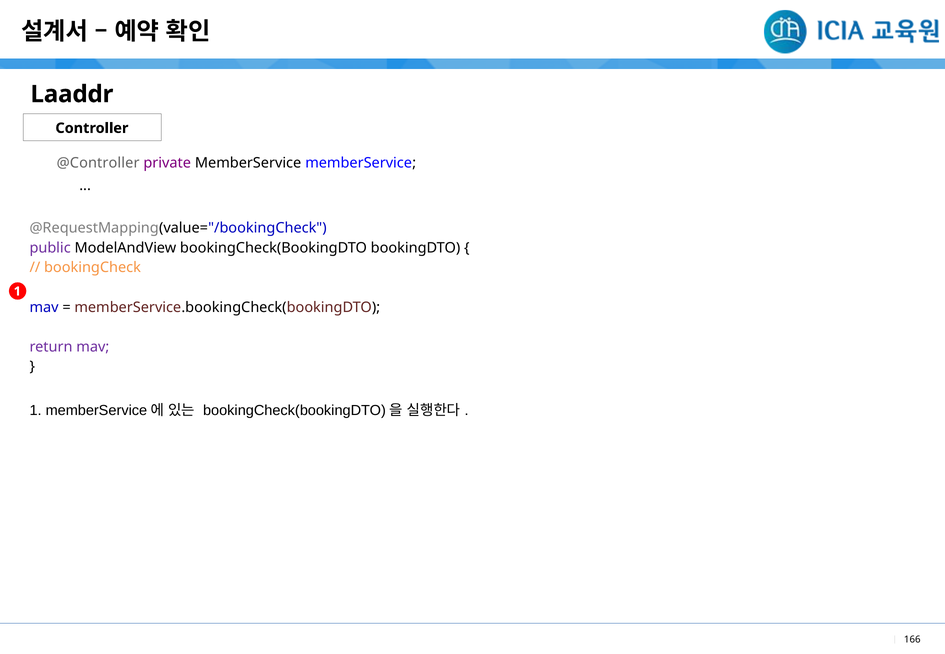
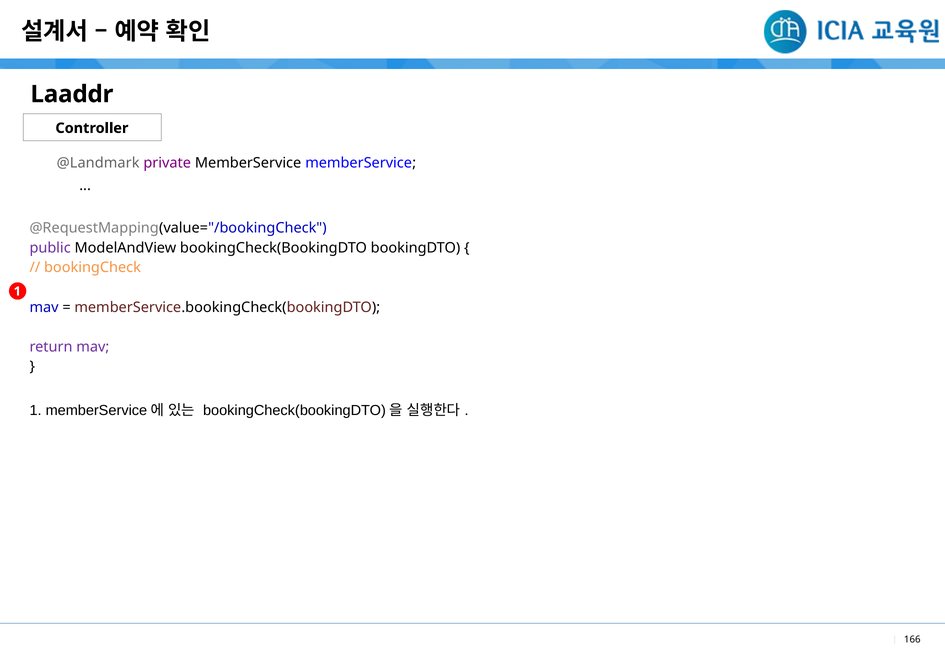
@Controller: @Controller -> @Landmark
